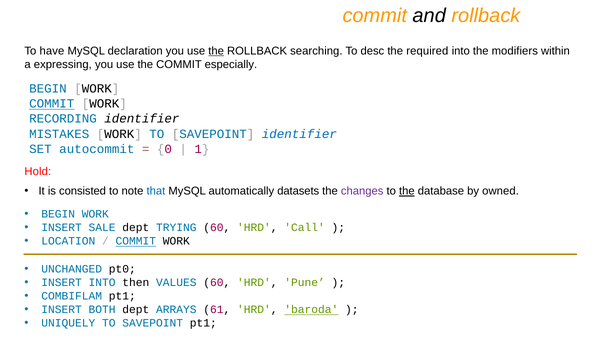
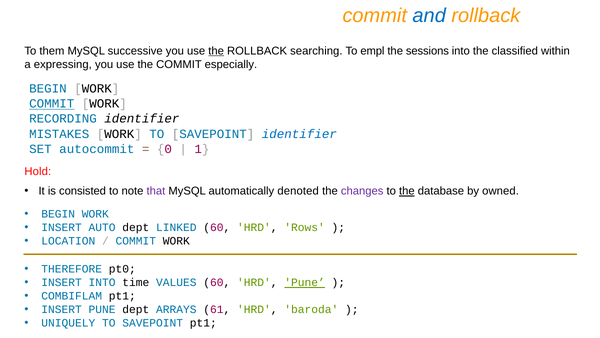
and colour: black -> blue
have: have -> them
declaration: declaration -> successive
desc: desc -> empl
required: required -> sessions
modifiers: modifiers -> classified
that colour: blue -> purple
datasets: datasets -> denoted
SALE: SALE -> AUTO
TRYING: TRYING -> LINKED
Call: Call -> Rows
COMMIT at (136, 241) underline: present -> none
UNCHANGED: UNCHANGED -> THEREFORE
then: then -> time
Pune at (305, 282) underline: none -> present
INSERT BOTH: BOTH -> PUNE
baroda underline: present -> none
